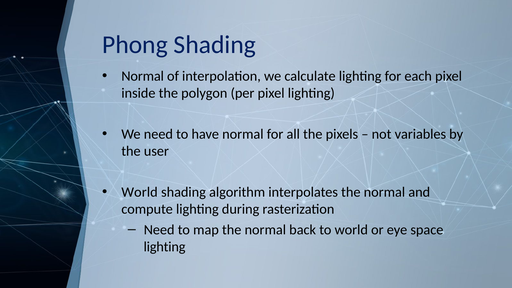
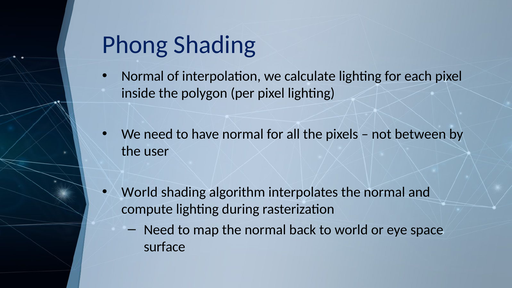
variables: variables -> between
lighting at (165, 247): lighting -> surface
